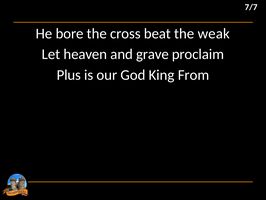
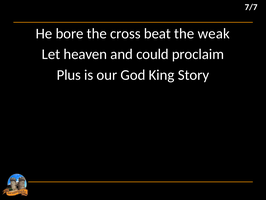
grave: grave -> could
From: From -> Story
